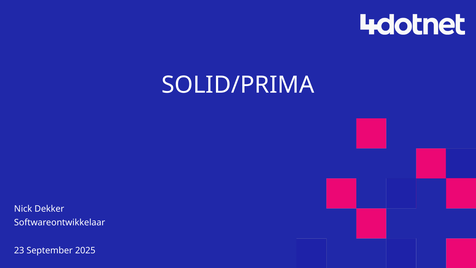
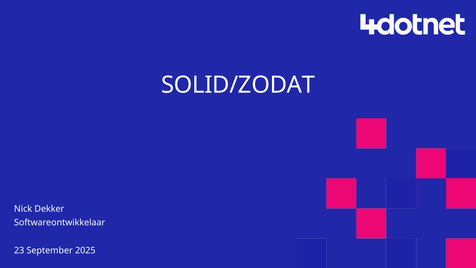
SOLID/PRIMA: SOLID/PRIMA -> SOLID/ZODAT
